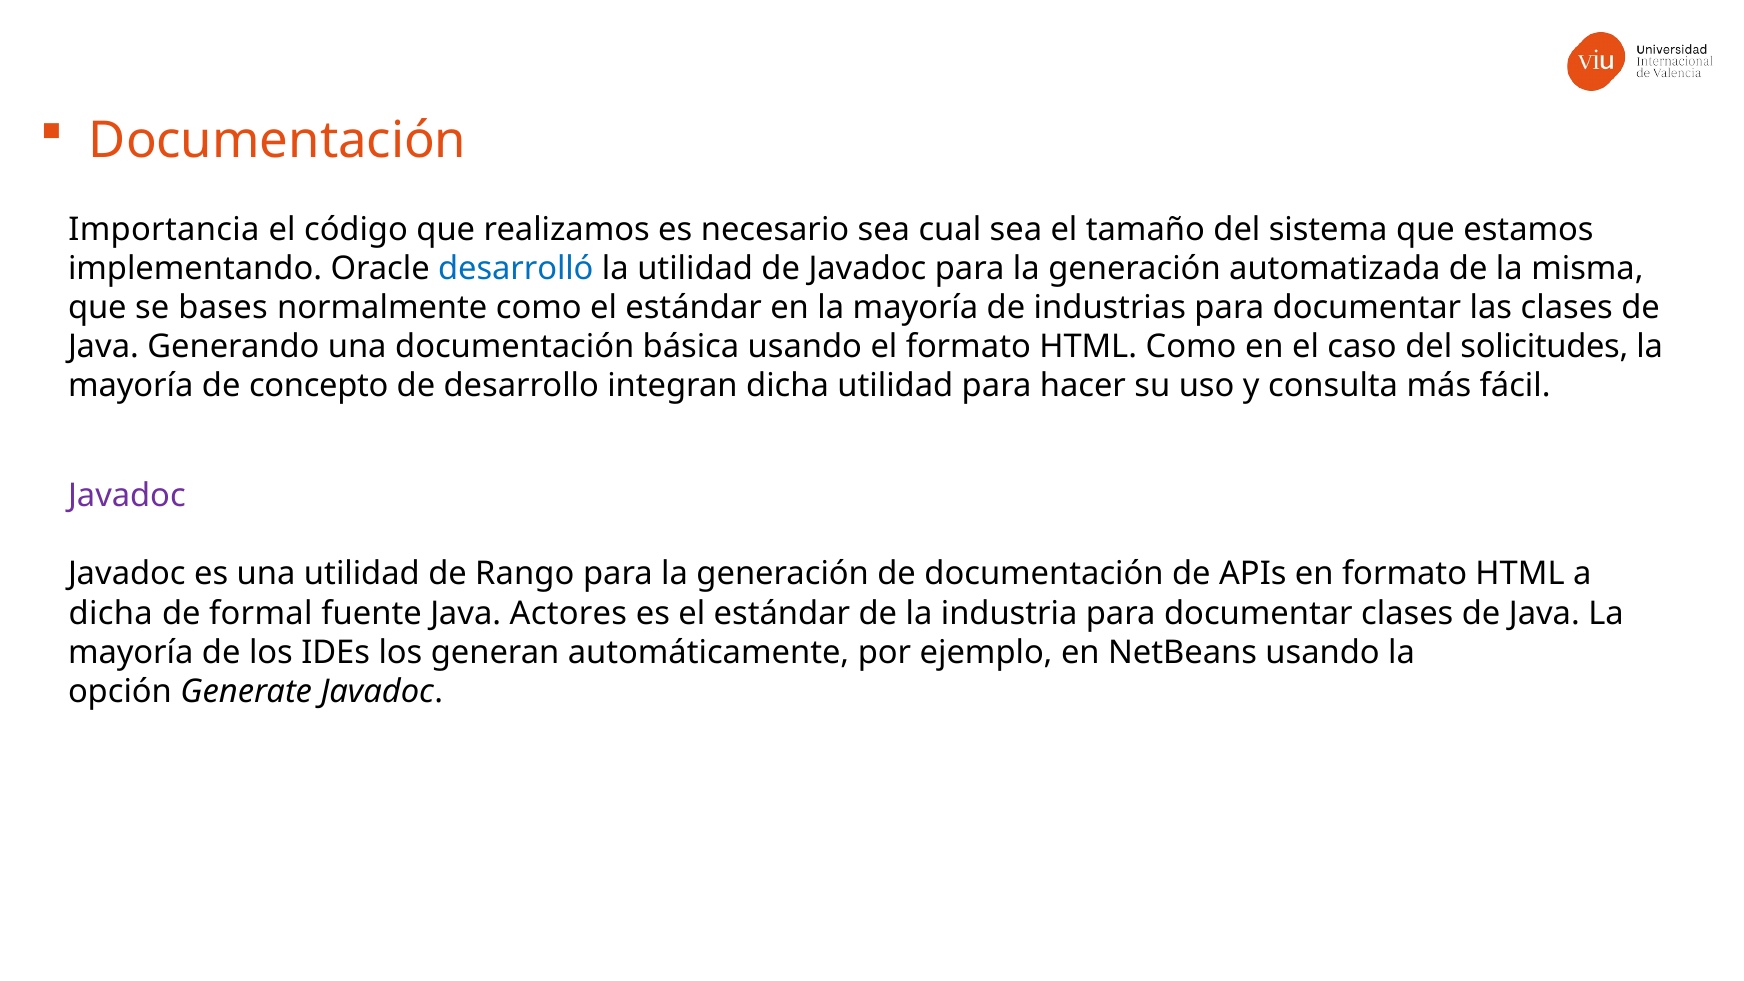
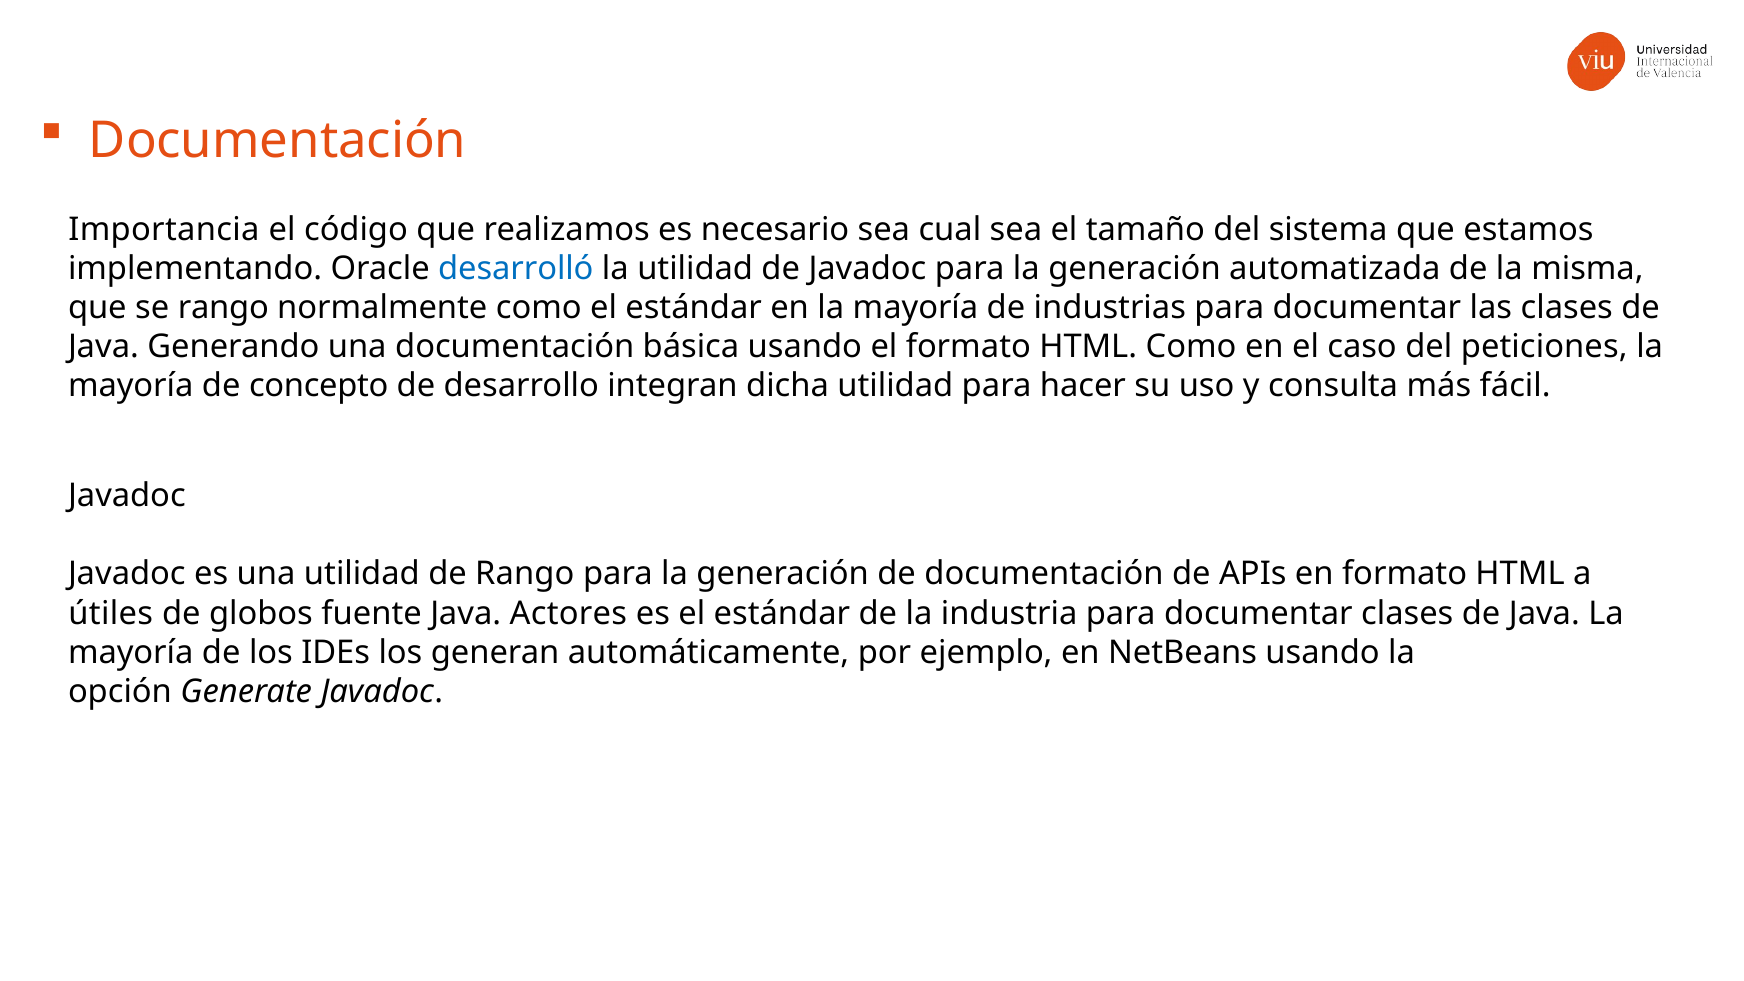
se bases: bases -> rango
solicitudes: solicitudes -> peticiones
Javadoc at (127, 496) colour: purple -> black
dicha at (111, 613): dicha -> útiles
formal: formal -> globos
